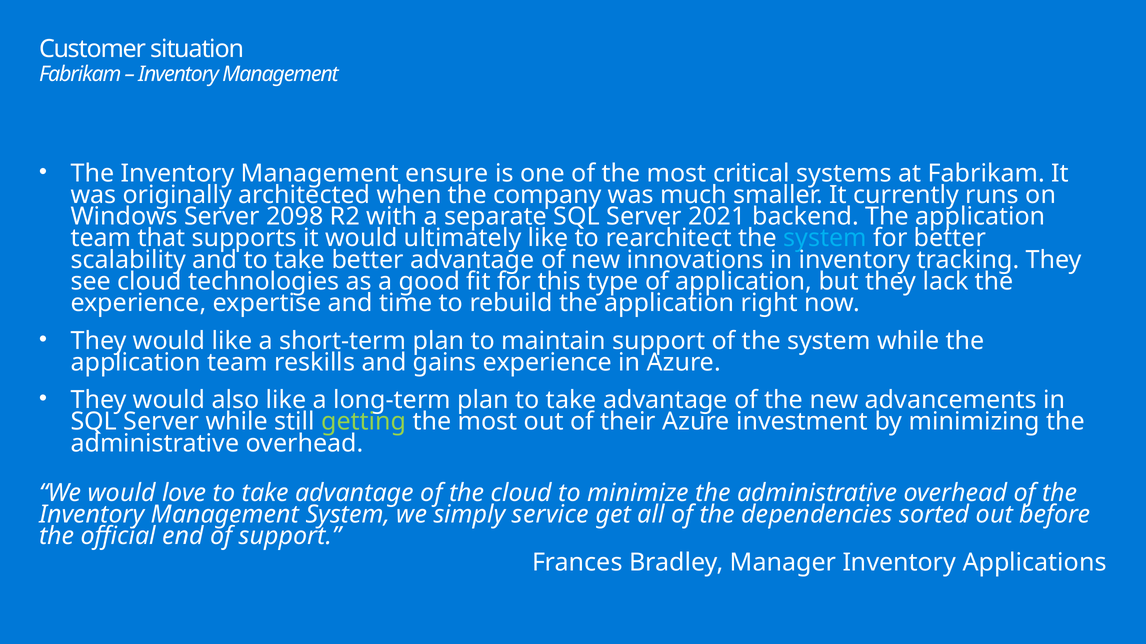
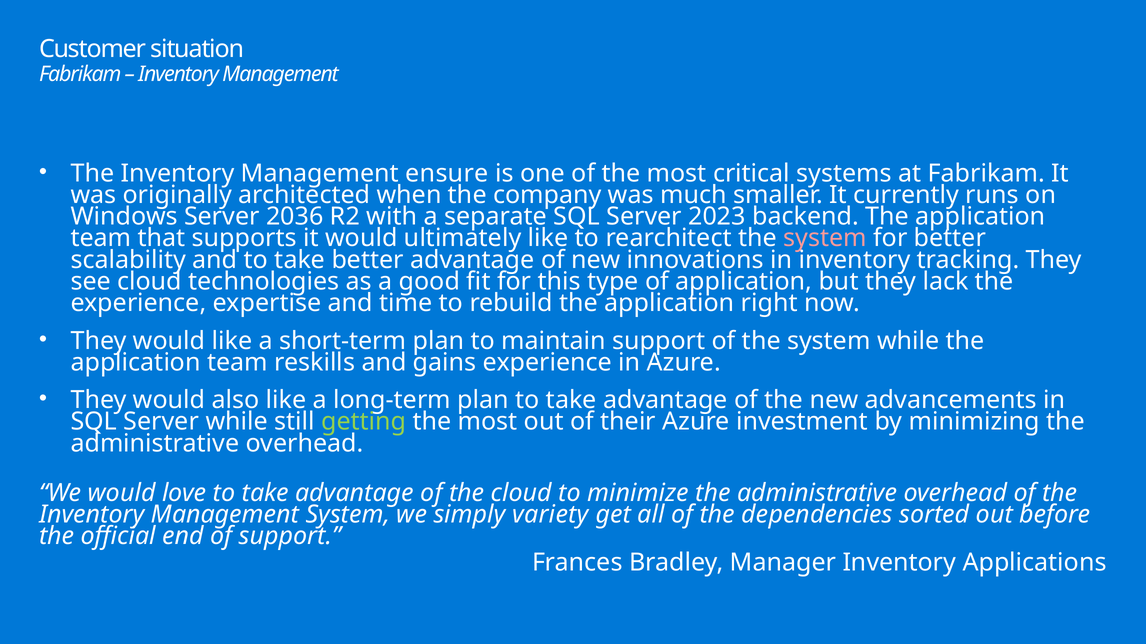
2098: 2098 -> 2036
2021: 2021 -> 2023
system at (825, 238) colour: light blue -> pink
service: service -> variety
